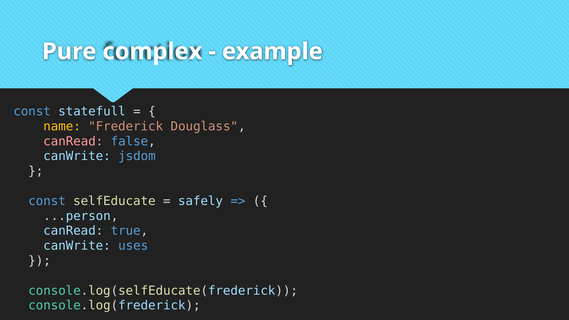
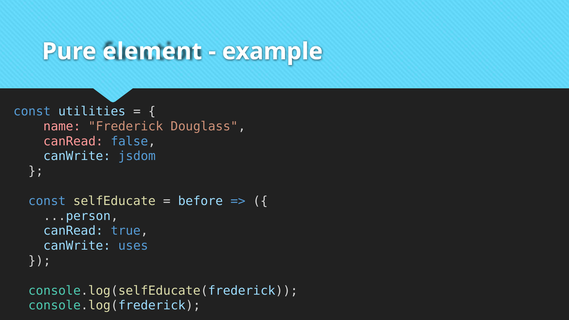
complex: complex -> element
statefull: statefull -> utilities
name colour: yellow -> pink
safely: safely -> before
